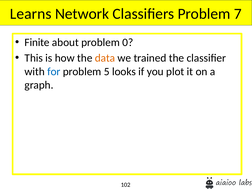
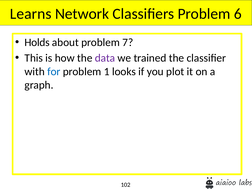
7: 7 -> 6
Finite: Finite -> Holds
0: 0 -> 7
data colour: orange -> purple
5: 5 -> 1
